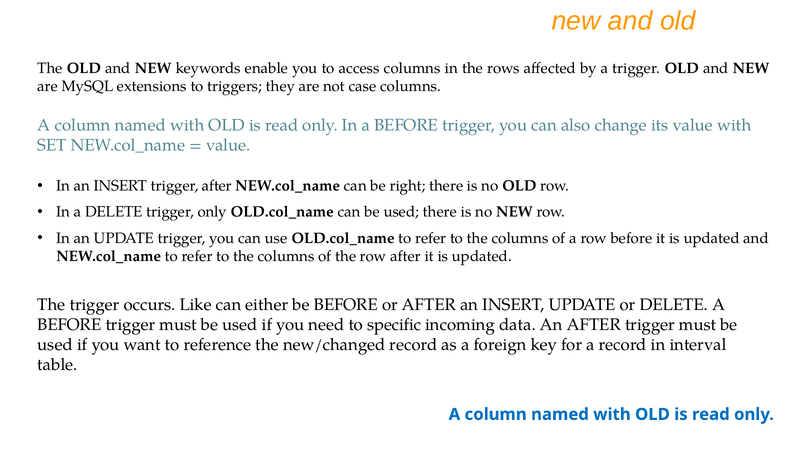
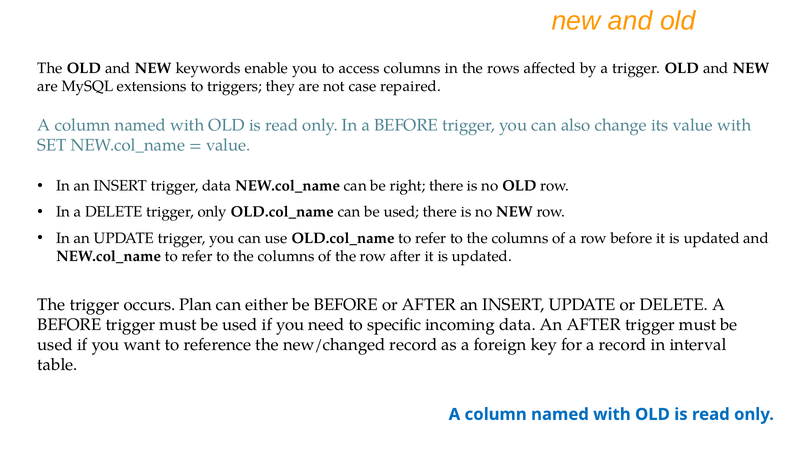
case columns: columns -> repaired
trigger after: after -> data
Like: Like -> Plan
